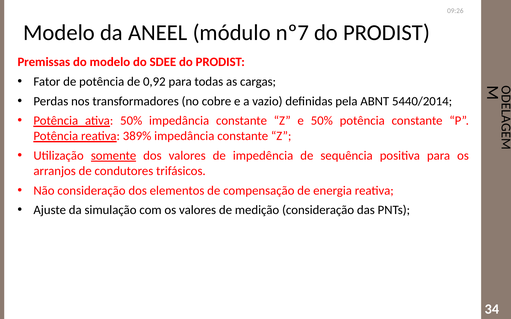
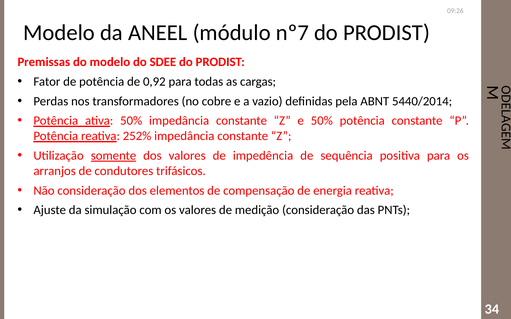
389%: 389% -> 252%
